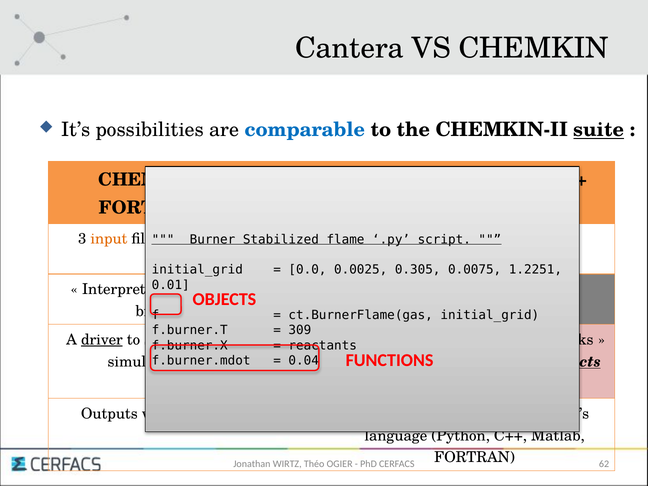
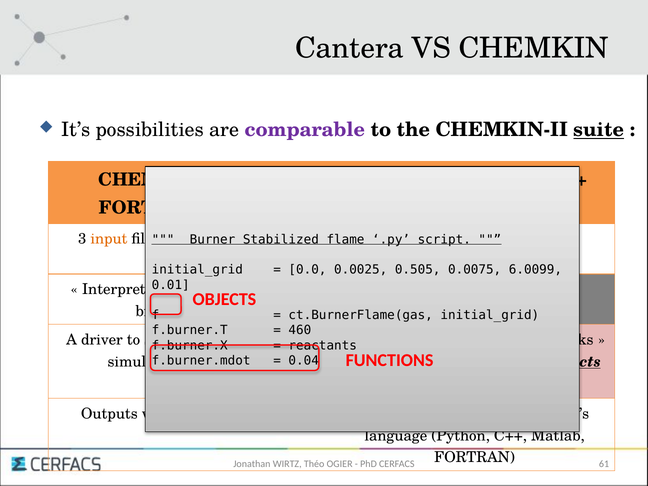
comparable colour: blue -> purple
0.305: 0.305 -> 0.505
1.2251: 1.2251 -> 6.0099
309: 309 -> 460
driver underline: present -> none
62: 62 -> 61
